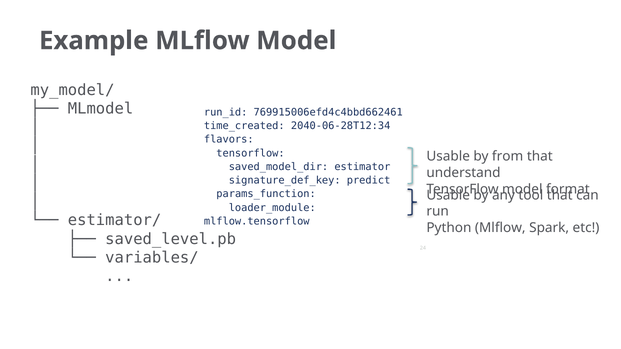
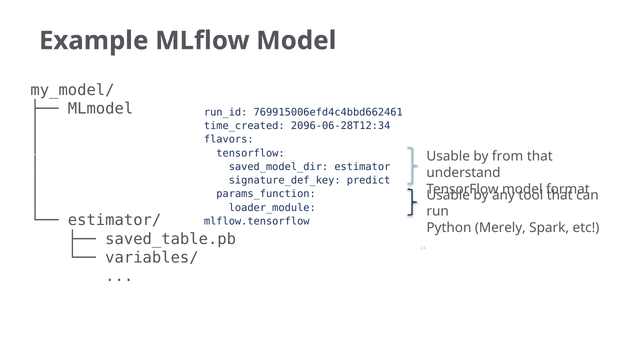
2040-06-28T12:34: 2040-06-28T12:34 -> 2096-06-28T12:34
Python Mlflow: Mlflow -> Merely
saved_level.pb: saved_level.pb -> saved_table.pb
